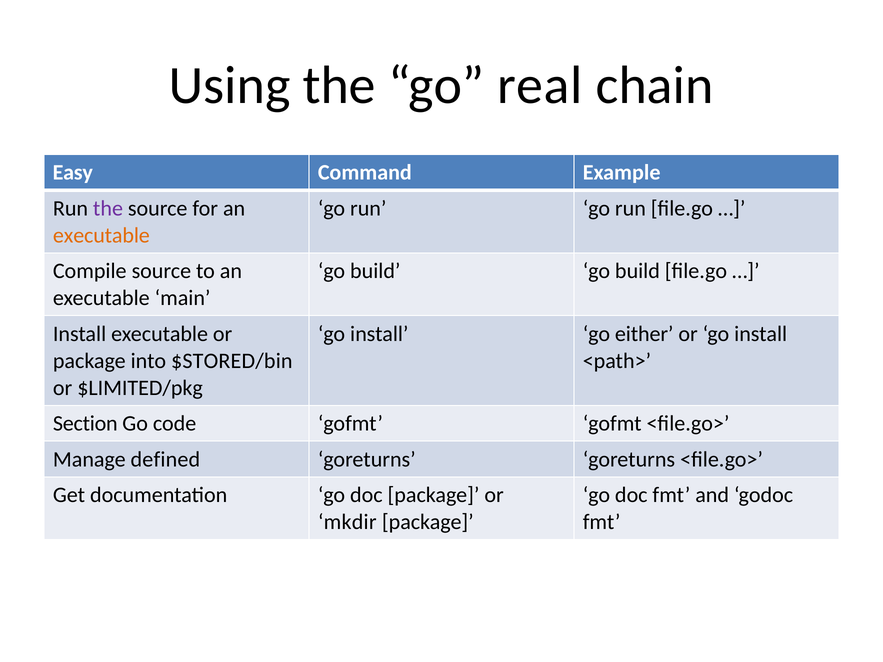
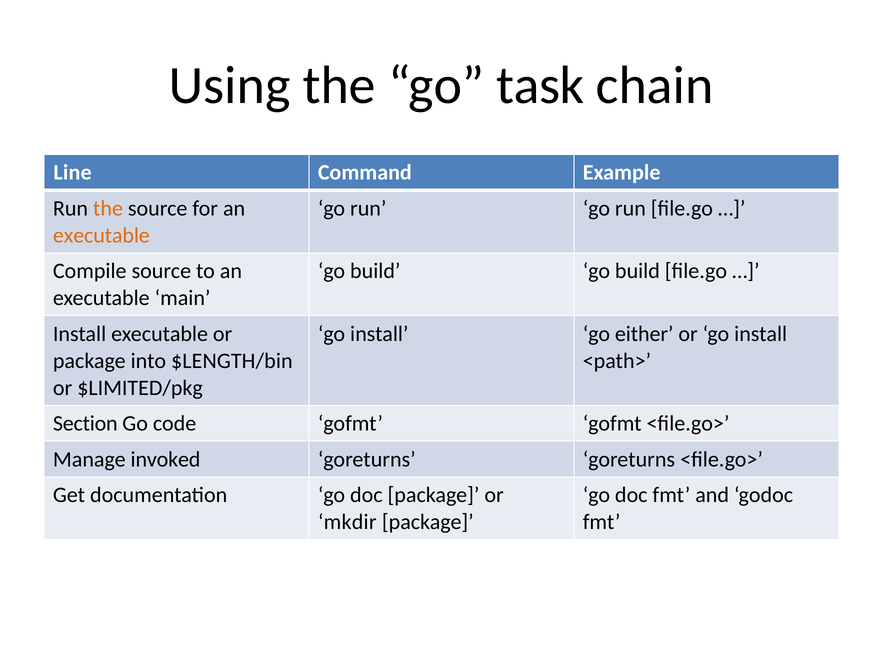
real: real -> task
Easy: Easy -> Line
the at (108, 208) colour: purple -> orange
$STORED/bin: $STORED/bin -> $LENGTH/bin
defined: defined -> invoked
